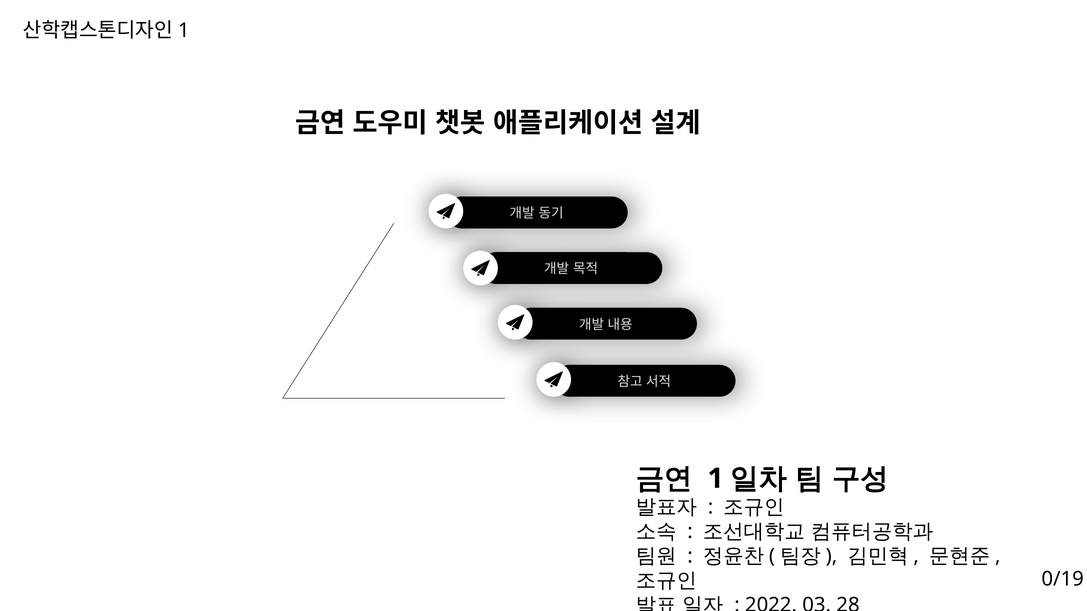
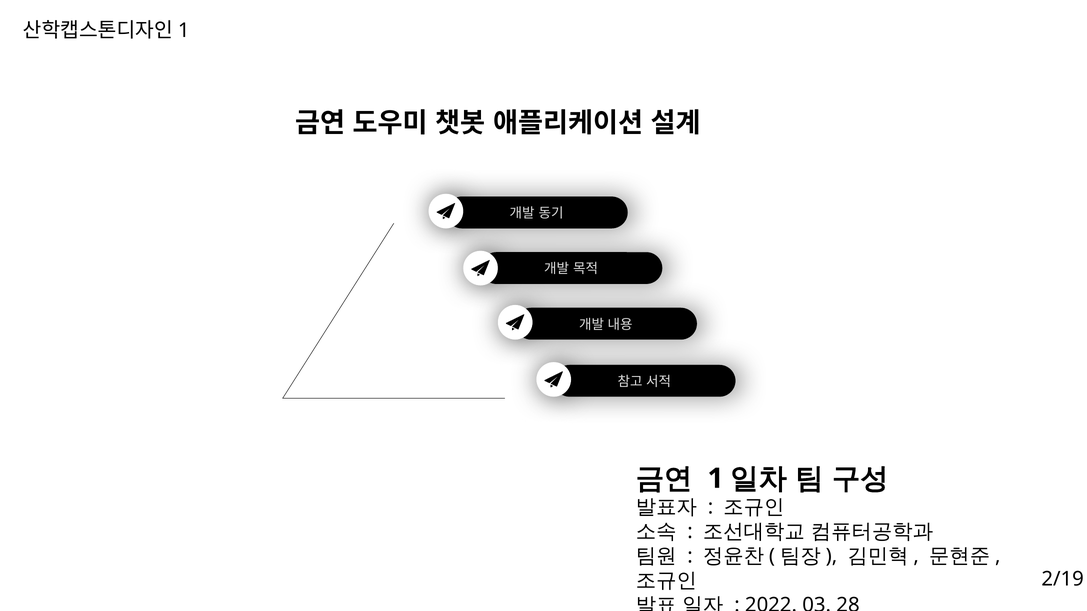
0/19: 0/19 -> 2/19
